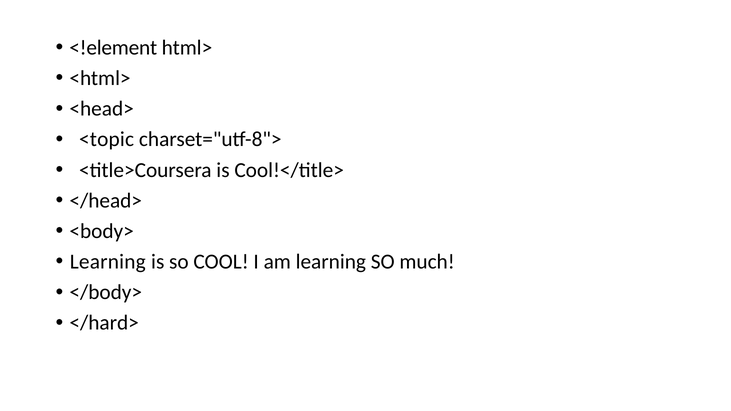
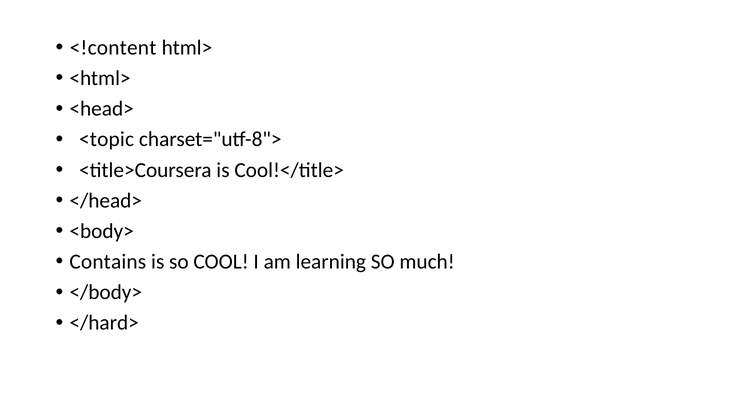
<!element: <!element -> <!content
Learning at (108, 262): Learning -> Contains
